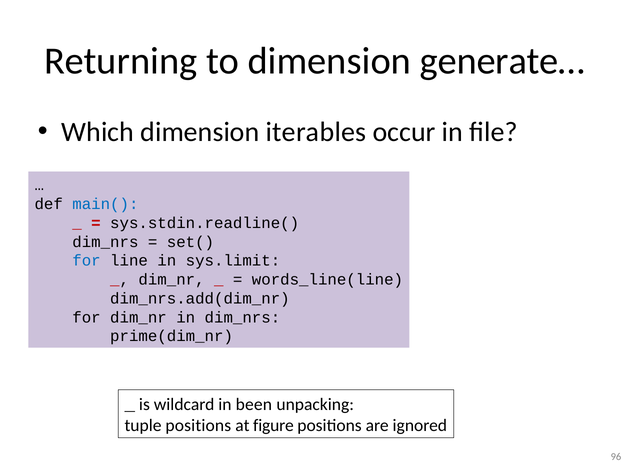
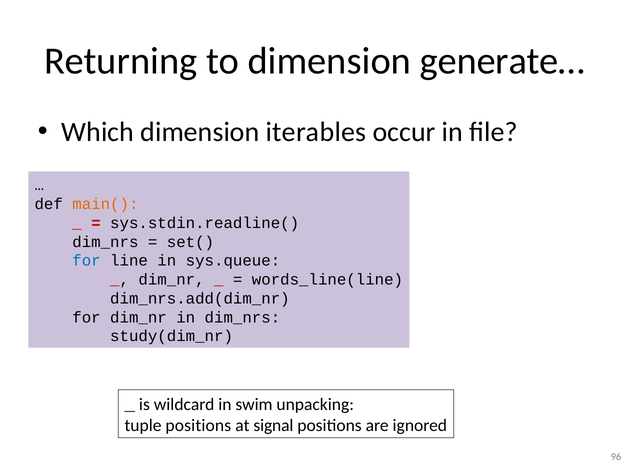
main( colour: blue -> orange
sys.limit: sys.limit -> sys.queue
prime(dim_nr: prime(dim_nr -> study(dim_nr
been: been -> swim
figure: figure -> signal
